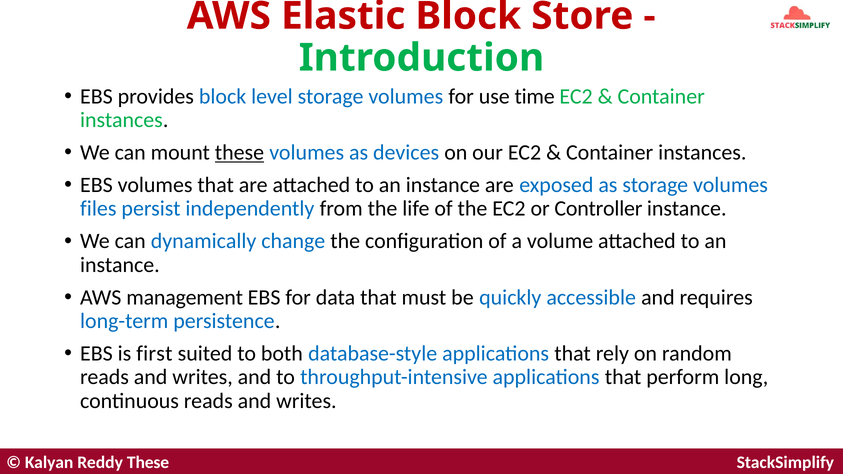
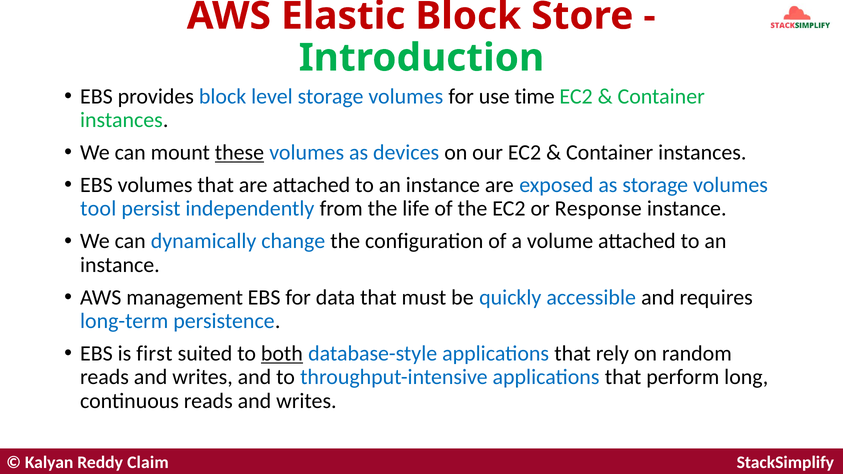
files: files -> tool
Controller: Controller -> Response
both underline: none -> present
Reddy These: These -> Claim
